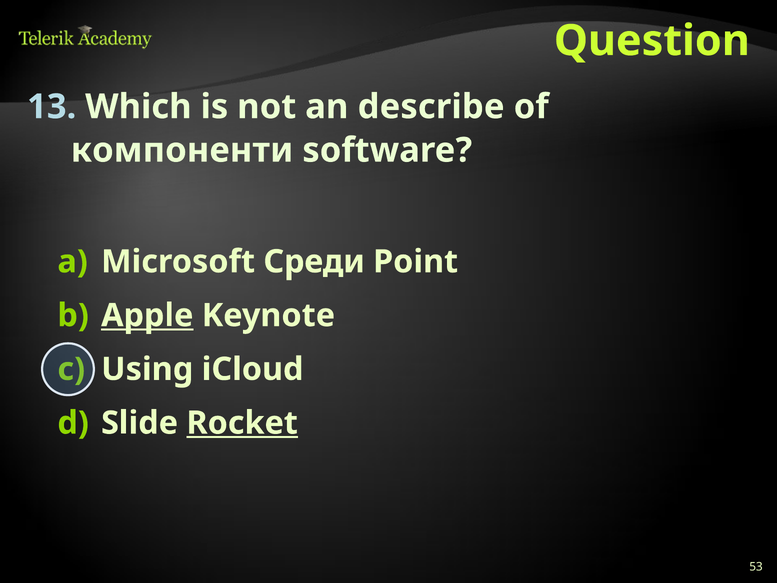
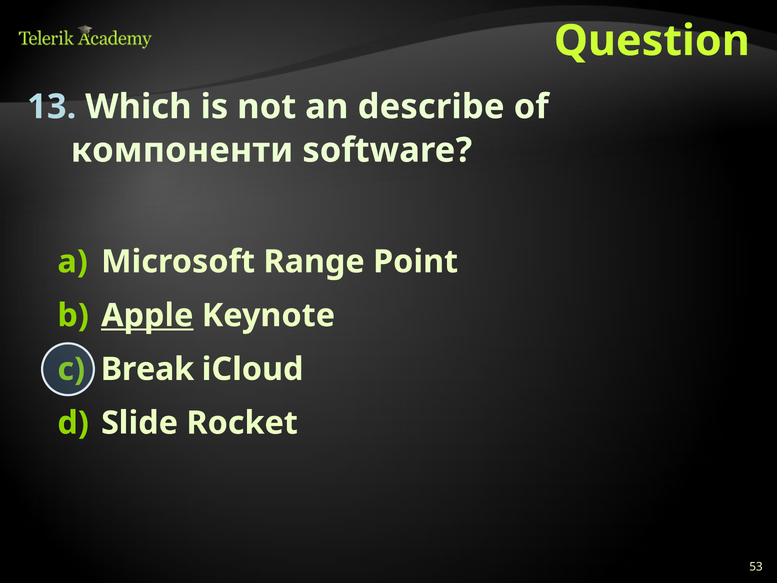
Среди: Среди -> Range
Using: Using -> Break
Rocket underline: present -> none
